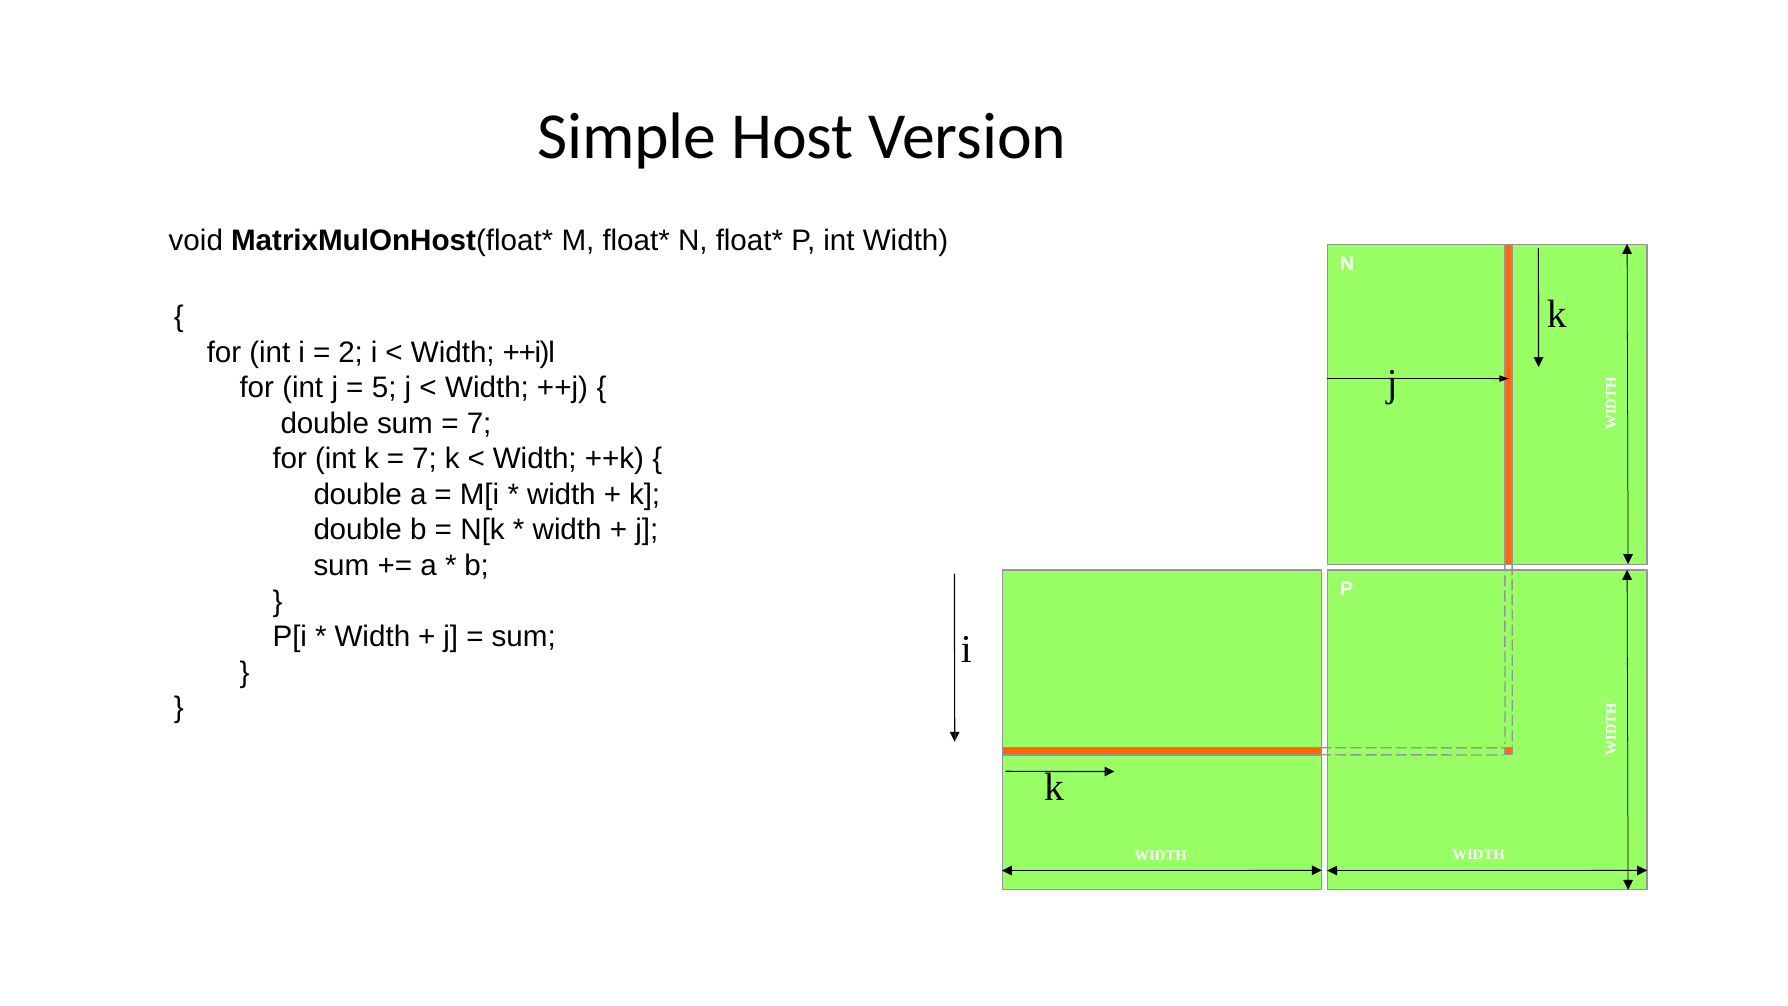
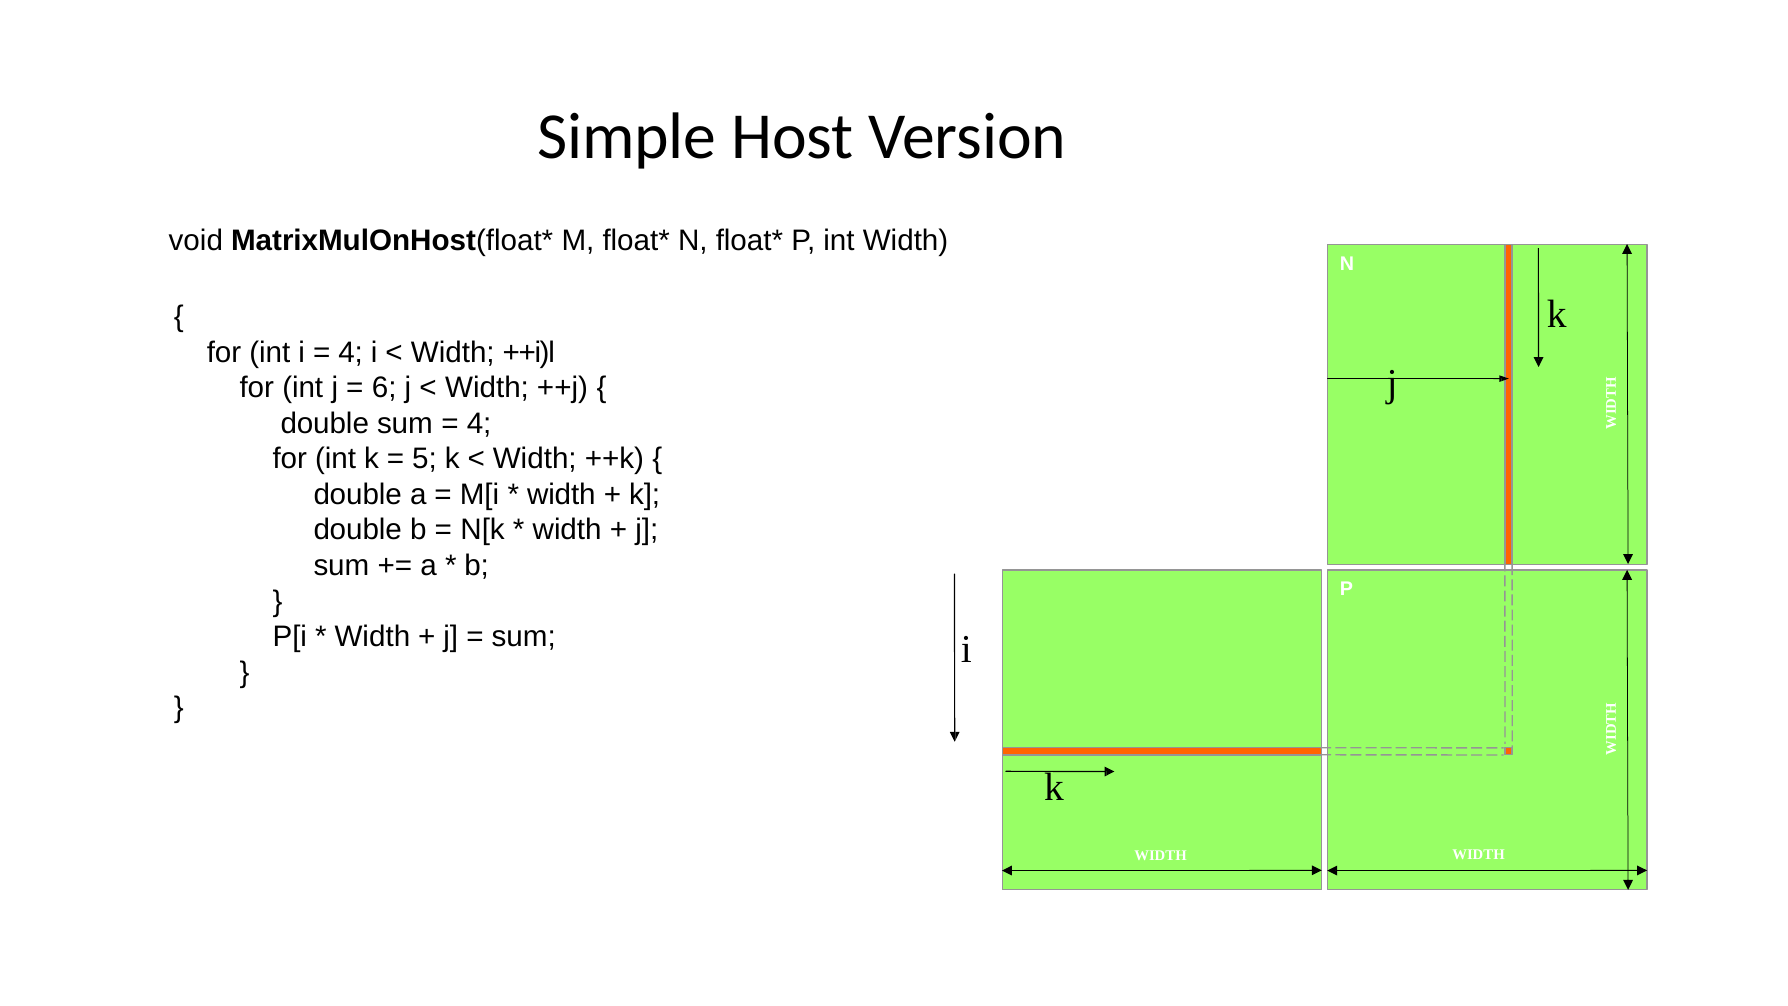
2 at (351, 352): 2 -> 4
5: 5 -> 6
7 at (479, 424): 7 -> 4
7 at (424, 459): 7 -> 5
